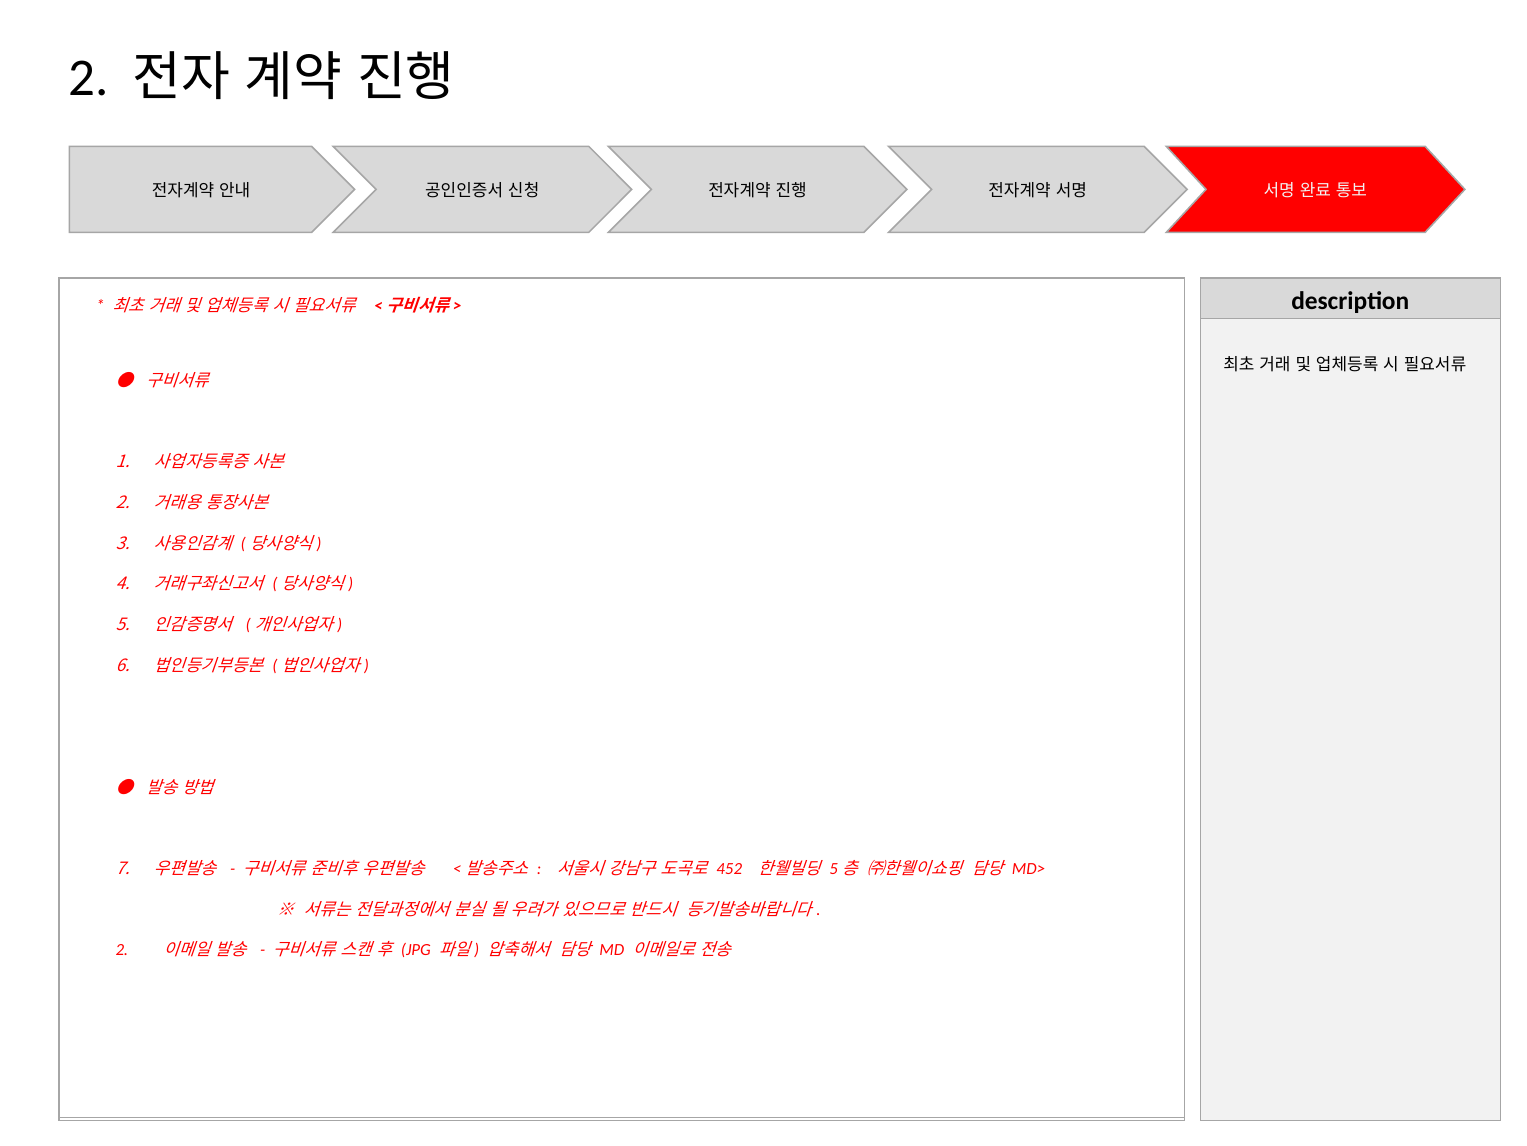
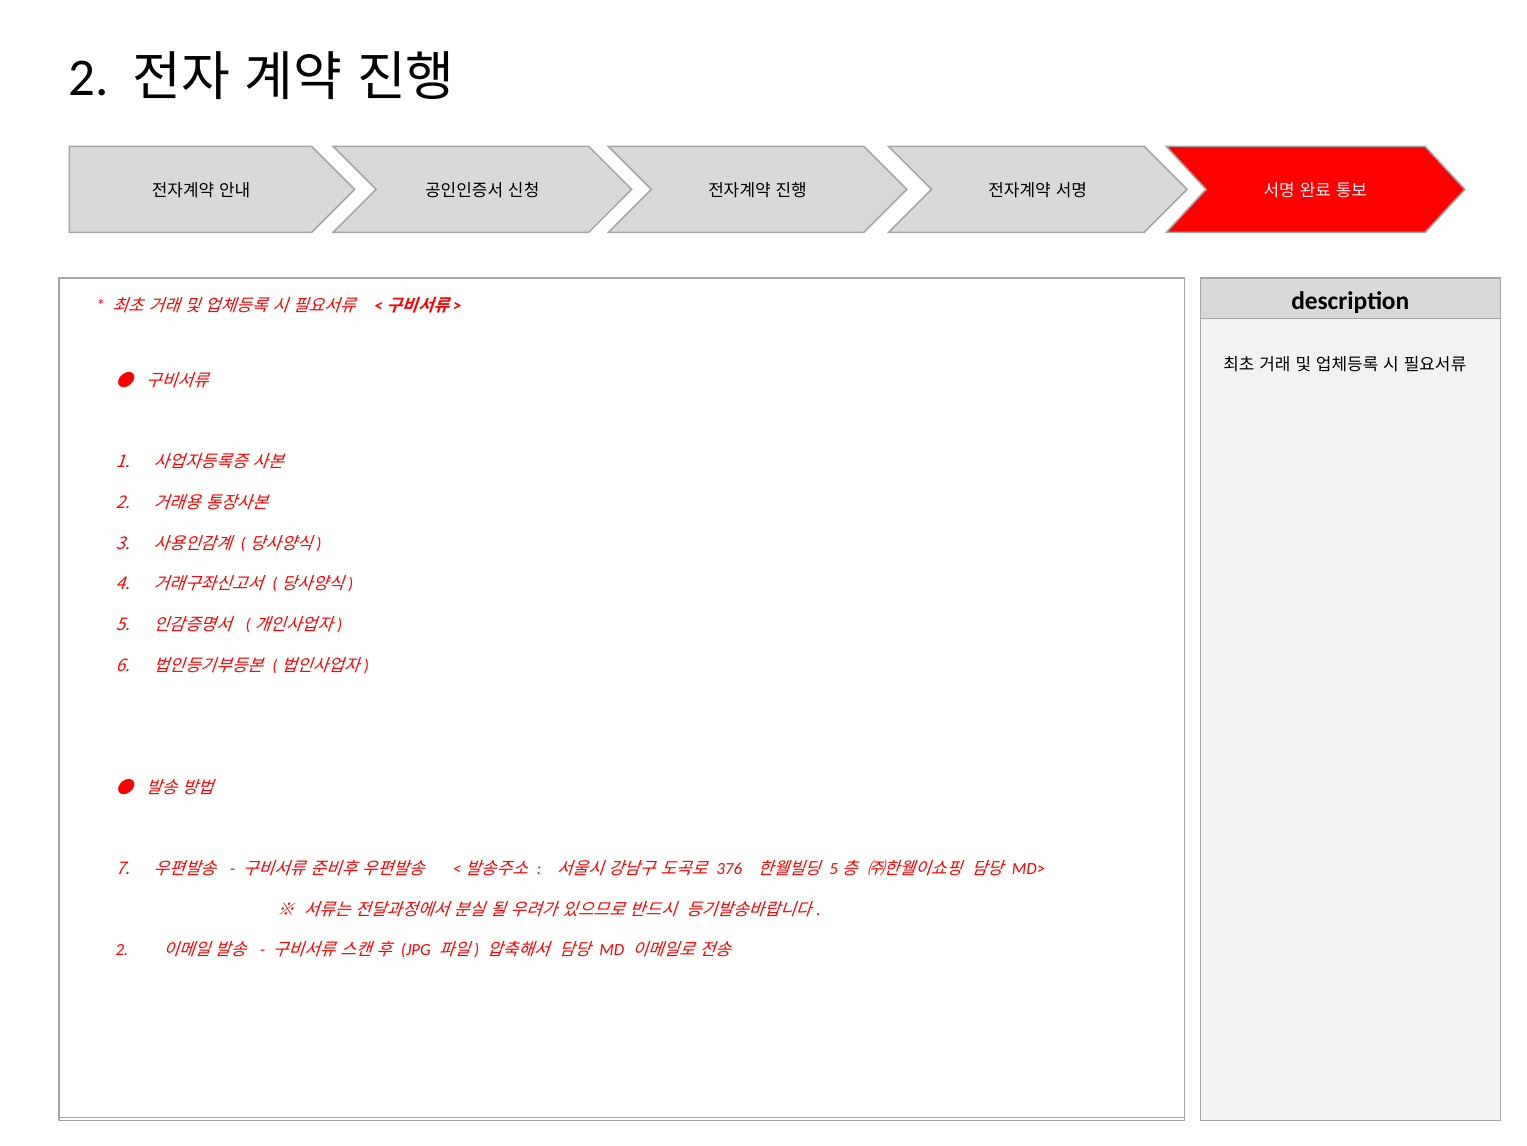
452: 452 -> 376
